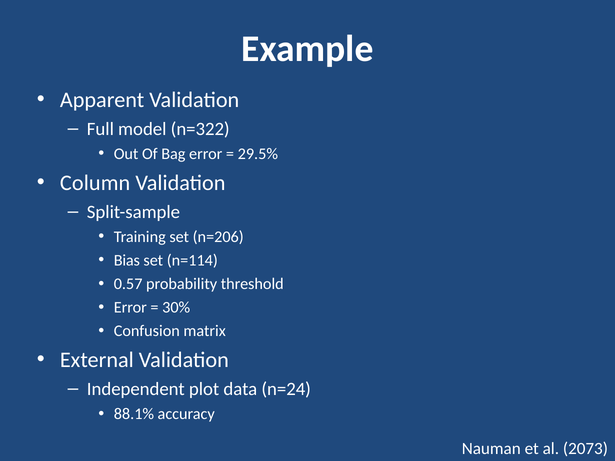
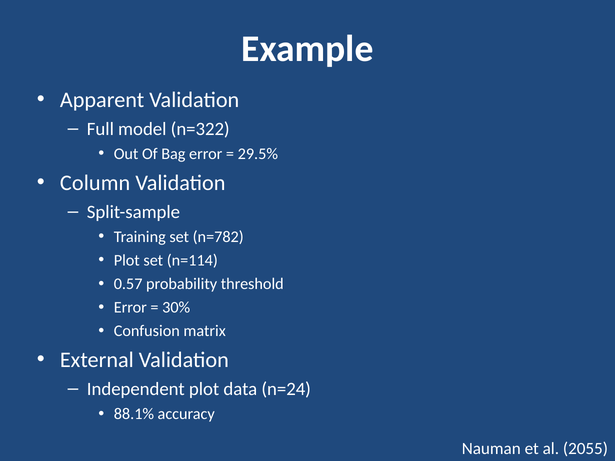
n=206: n=206 -> n=782
Bias at (127, 261): Bias -> Plot
2073: 2073 -> 2055
